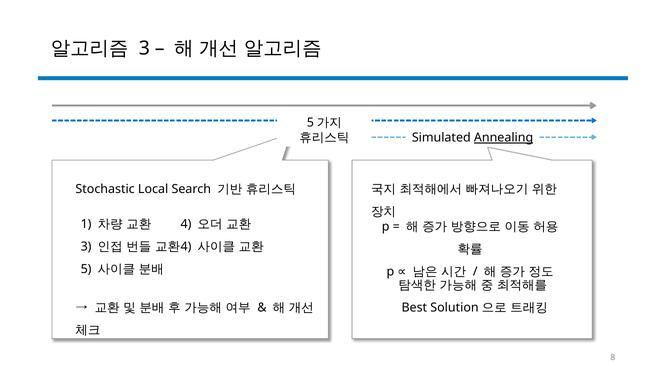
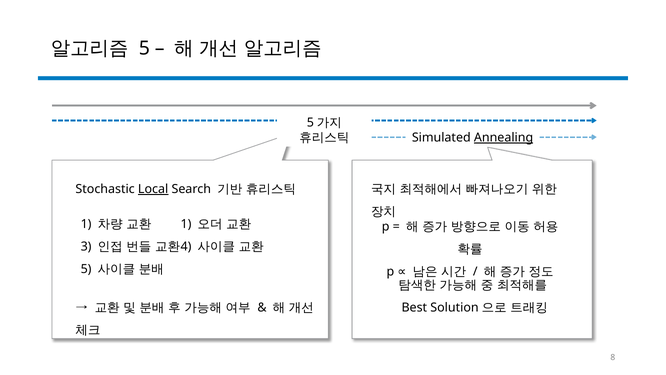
3 at (144, 48): 3 -> 5
Local underline: none -> present
4 at (186, 224): 4 -> 1
